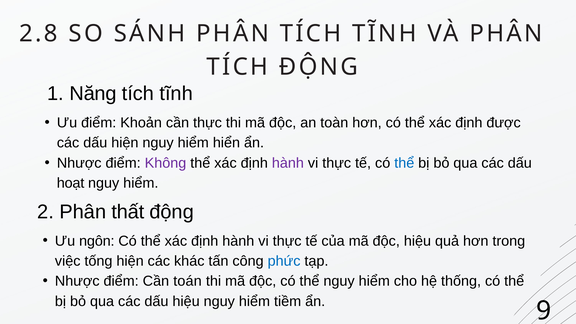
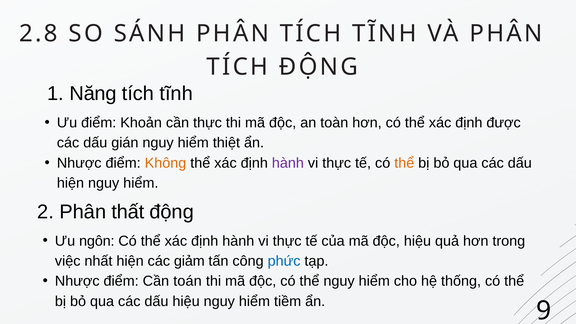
dấu hiện: hiện -> gián
hiển: hiển -> thiệt
Không colour: purple -> orange
thể at (404, 163) colour: blue -> orange
hoạt at (71, 183): hoạt -> hiện
tống: tống -> nhất
khác: khác -> giảm
